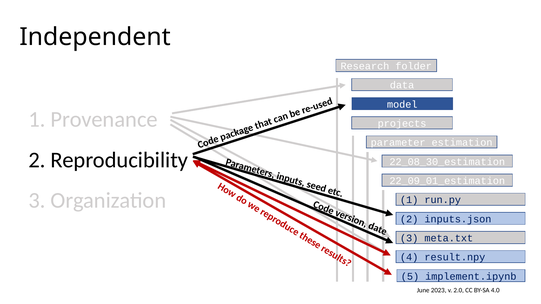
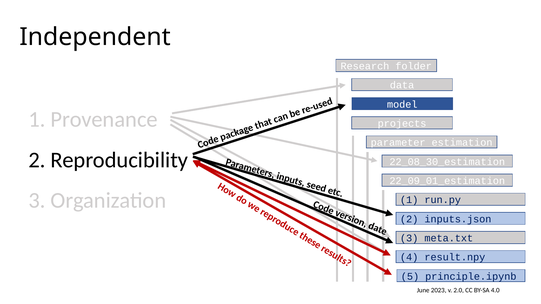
implement.ipynb: implement.ipynb -> principle.ipynb
